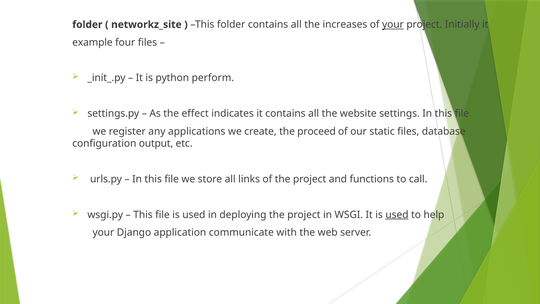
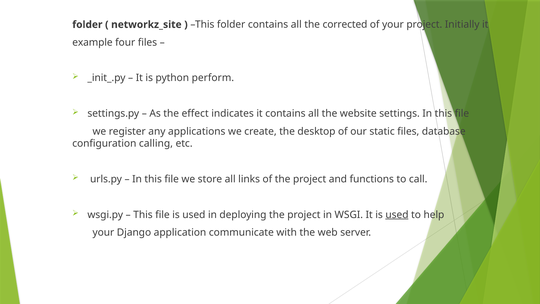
increases: increases -> corrected
your at (393, 25) underline: present -> none
proceed: proceed -> desktop
output: output -> calling
